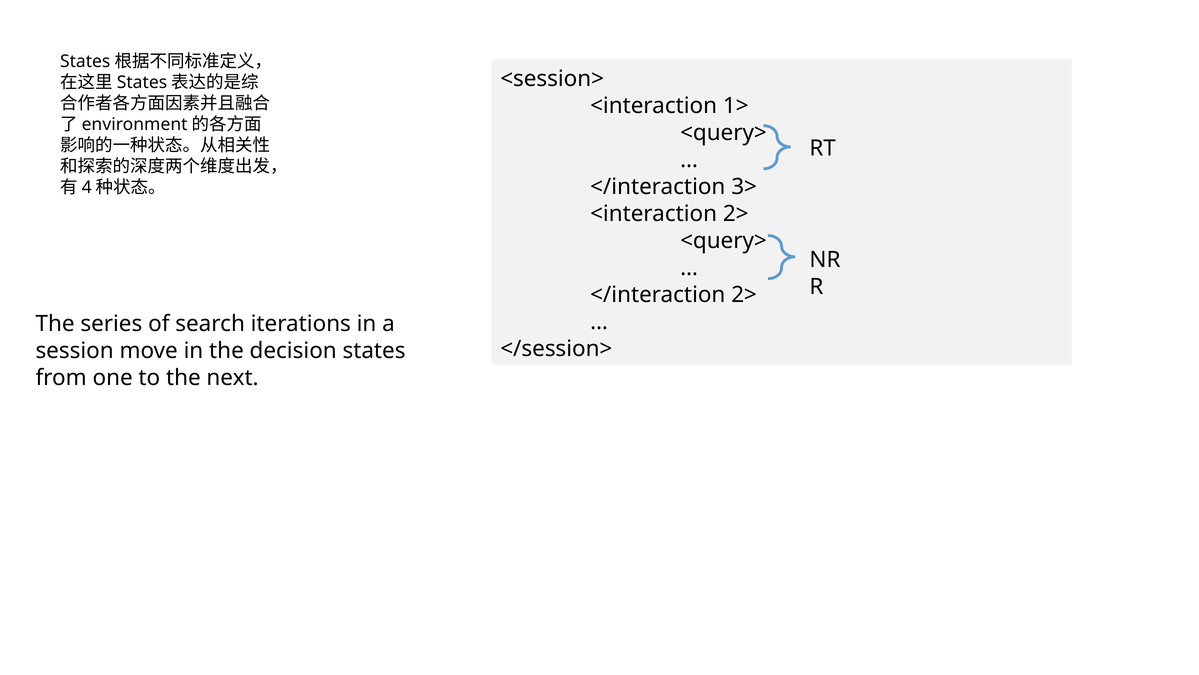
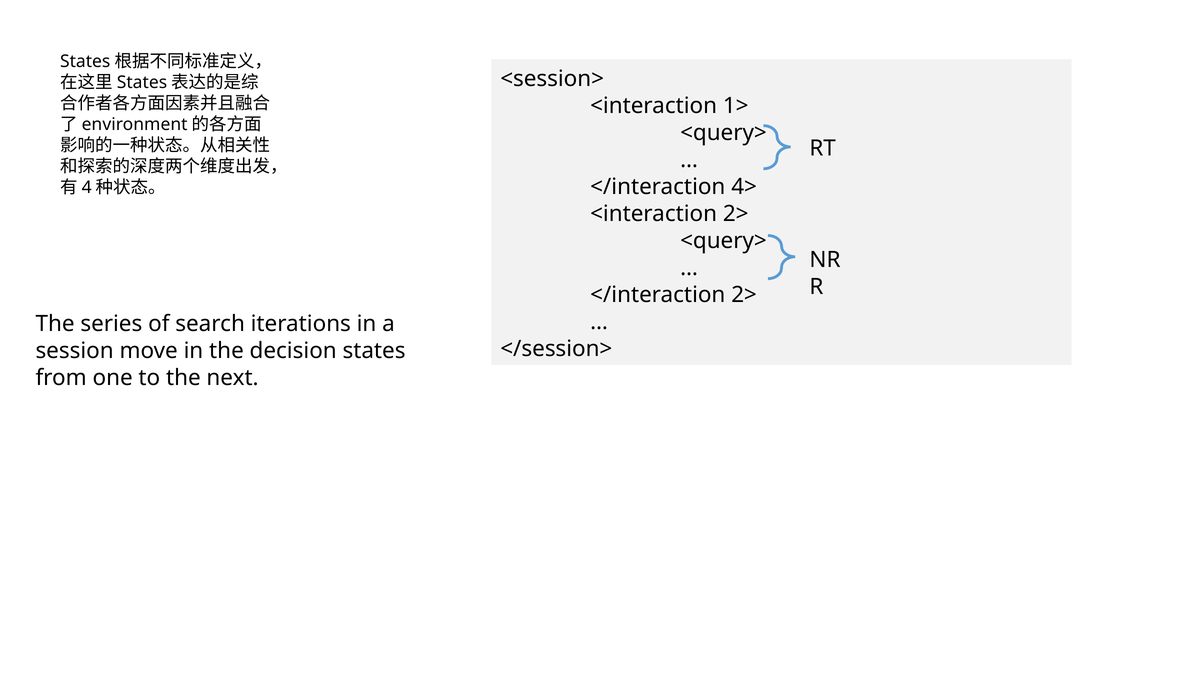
3>: 3> -> 4>
